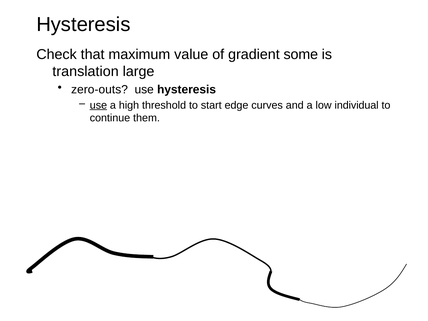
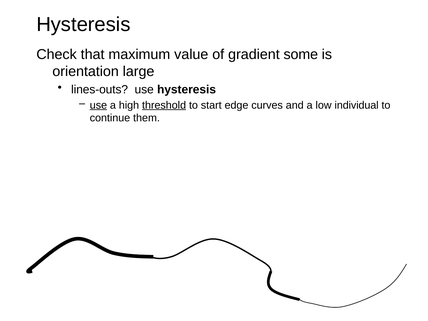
translation: translation -> orientation
zero-outs: zero-outs -> lines-outs
threshold underline: none -> present
